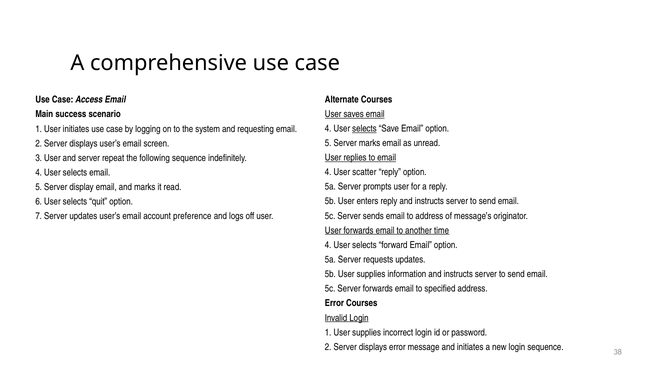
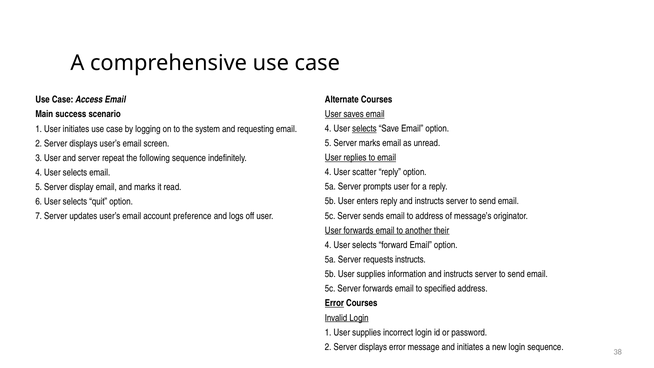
time: time -> their
requests updates: updates -> instructs
Error at (334, 303) underline: none -> present
